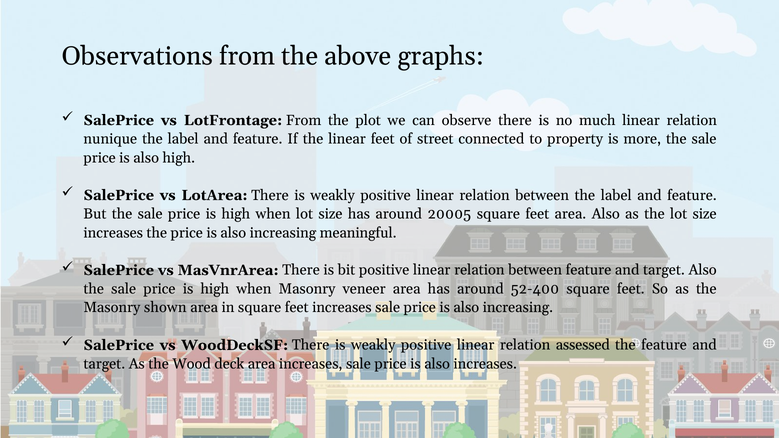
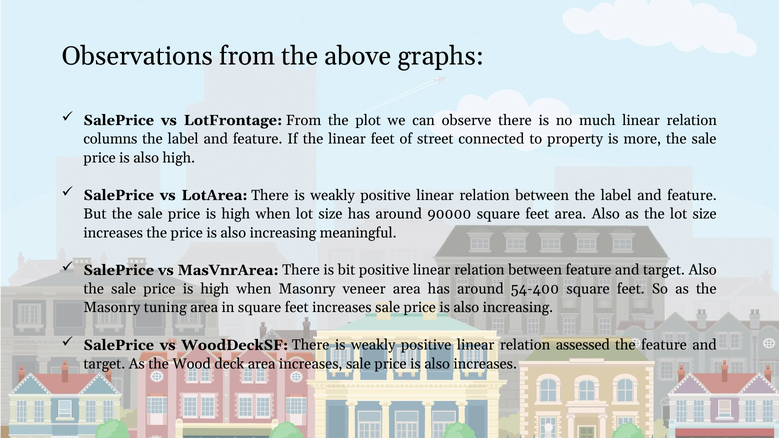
nunique: nunique -> columns
20005: 20005 -> 90000
52-400: 52-400 -> 54-400
shown: shown -> tuning
